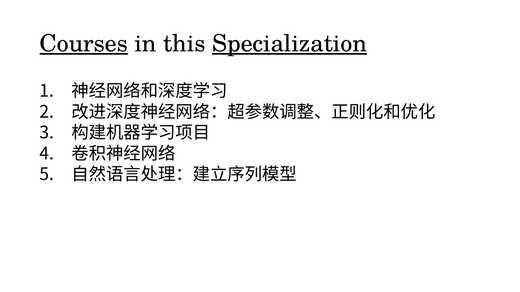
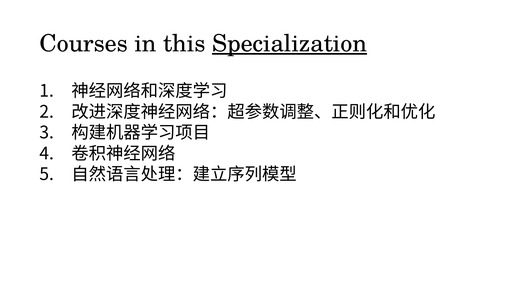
Courses underline: present -> none
